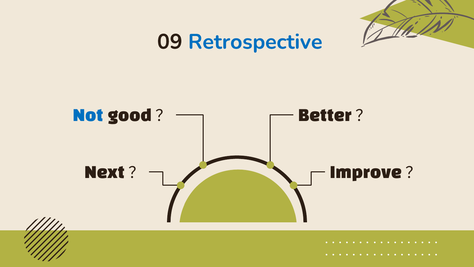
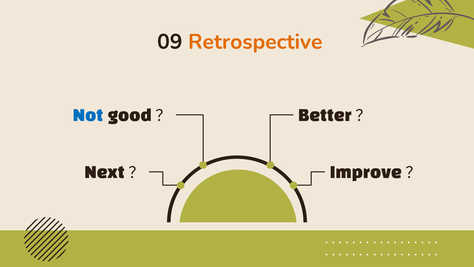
Retrospective colour: blue -> orange
